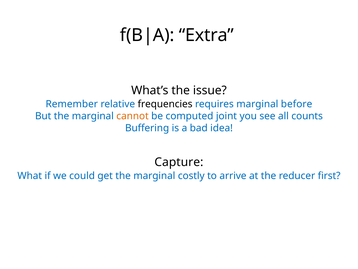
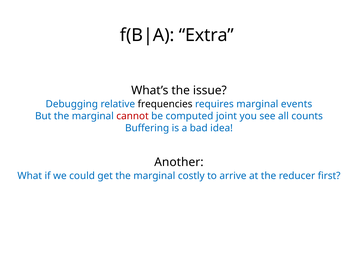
Remember: Remember -> Debugging
before: before -> events
cannot colour: orange -> red
Capture: Capture -> Another
